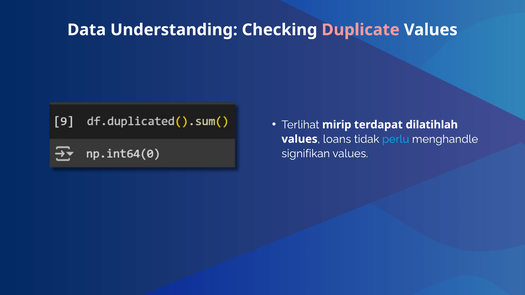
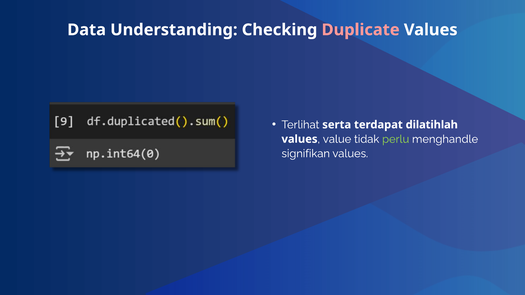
mirip: mirip -> serta
loans: loans -> value
perlu colour: light blue -> light green
